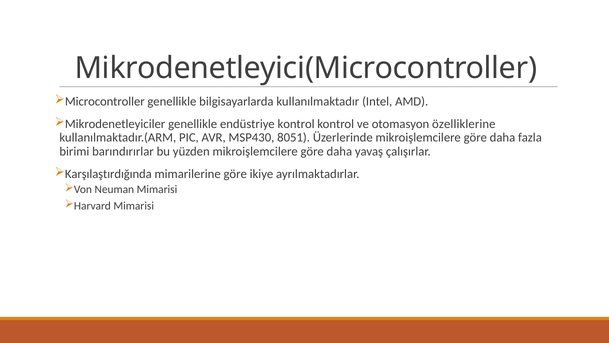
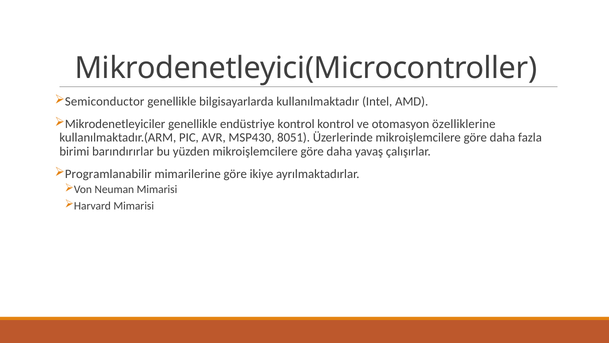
Microcontroller: Microcontroller -> Semiconductor
Karşılaştırdığında: Karşılaştırdığında -> Programlanabilir
